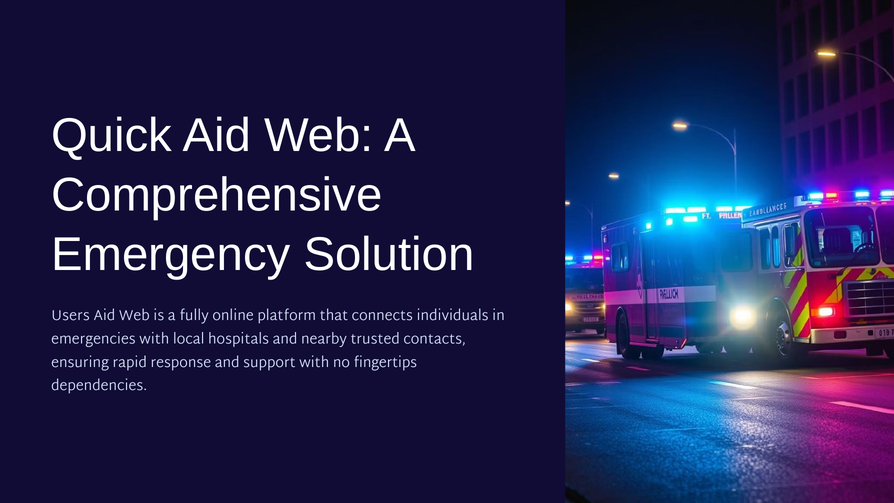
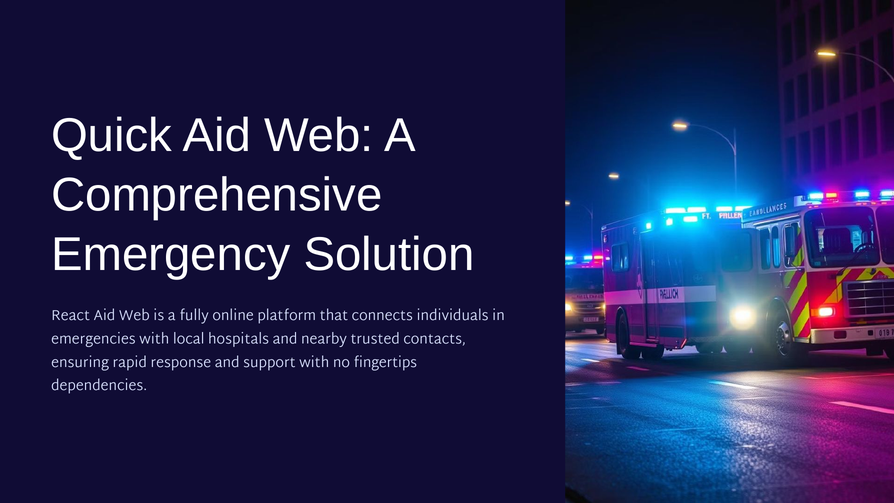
Users: Users -> React
